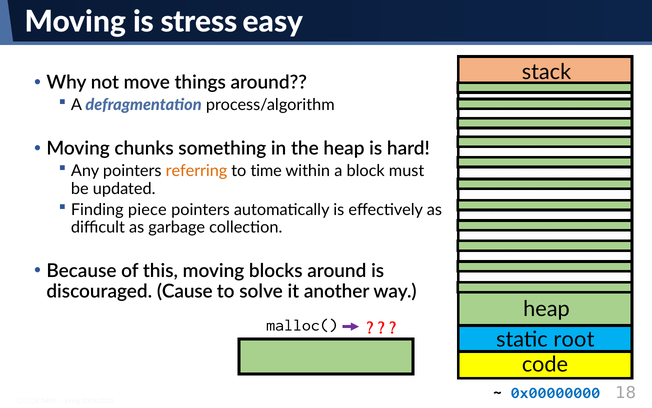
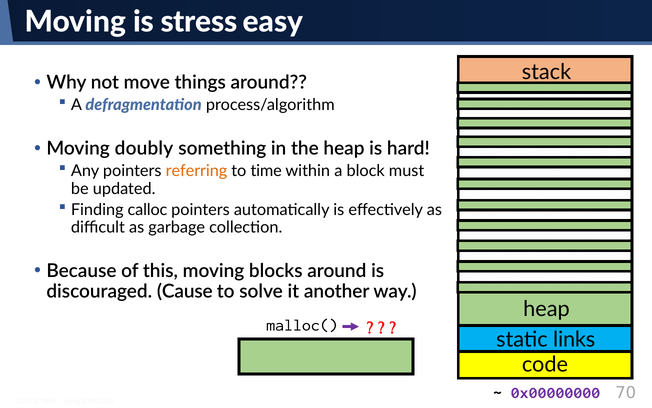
chunks: chunks -> doubly
piece: piece -> calloc
root: root -> links
0x00000000 colour: blue -> purple
18: 18 -> 70
